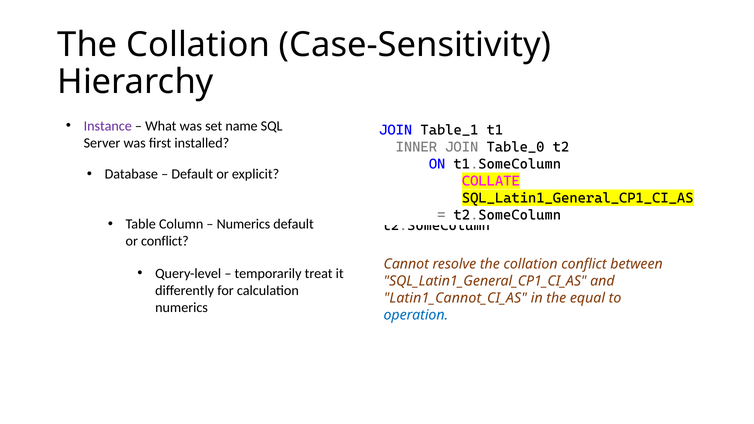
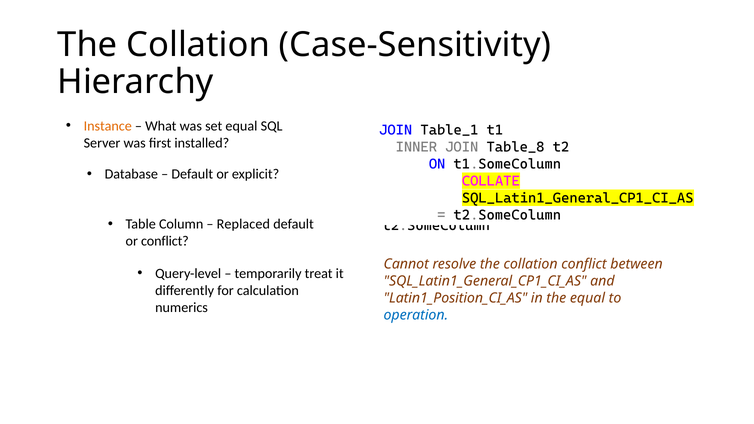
Instance colour: purple -> orange
set name: name -> equal
Table_0: Table_0 -> Table_8
Numerics at (243, 224): Numerics -> Replaced
Latin1_Cannot_CI_AS: Latin1_Cannot_CI_AS -> Latin1_Position_CI_AS
